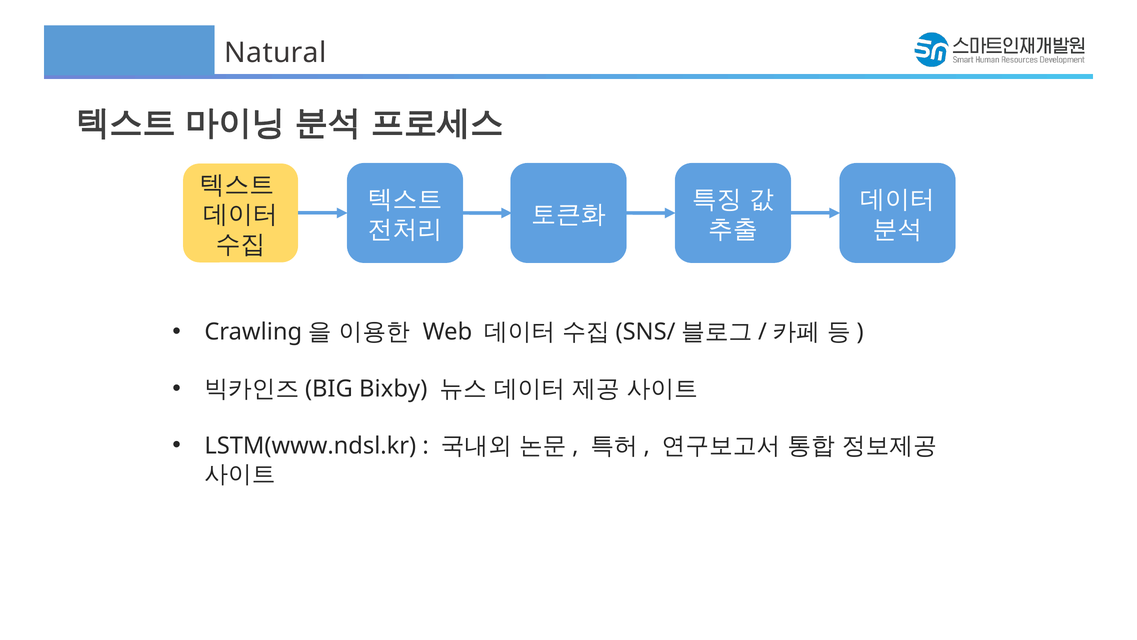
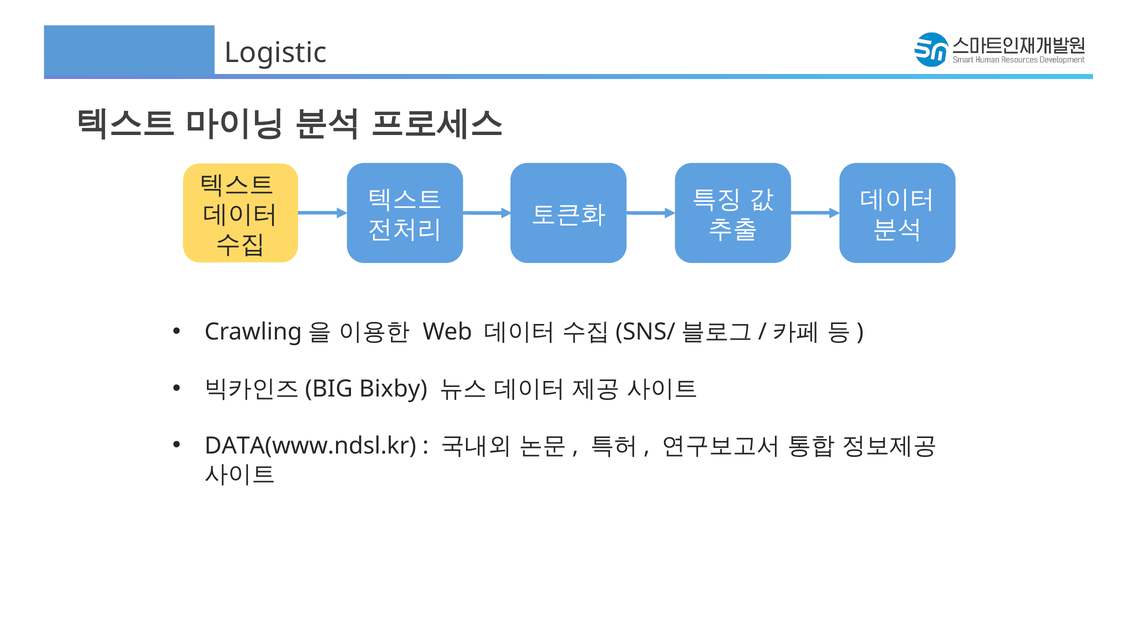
Natural: Natural -> Logistic
LSTM(www.ndsl.kr: LSTM(www.ndsl.kr -> DATA(www.ndsl.kr
